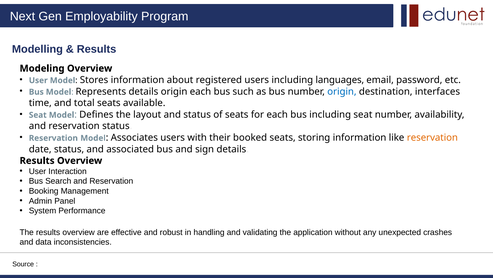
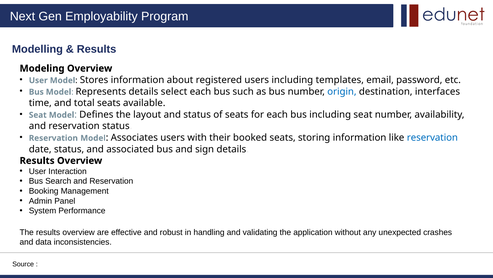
languages: languages -> templates
details origin: origin -> select
reservation at (432, 137) colour: orange -> blue
